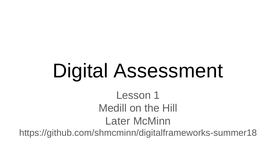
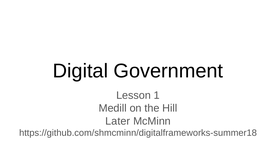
Assessment: Assessment -> Government
